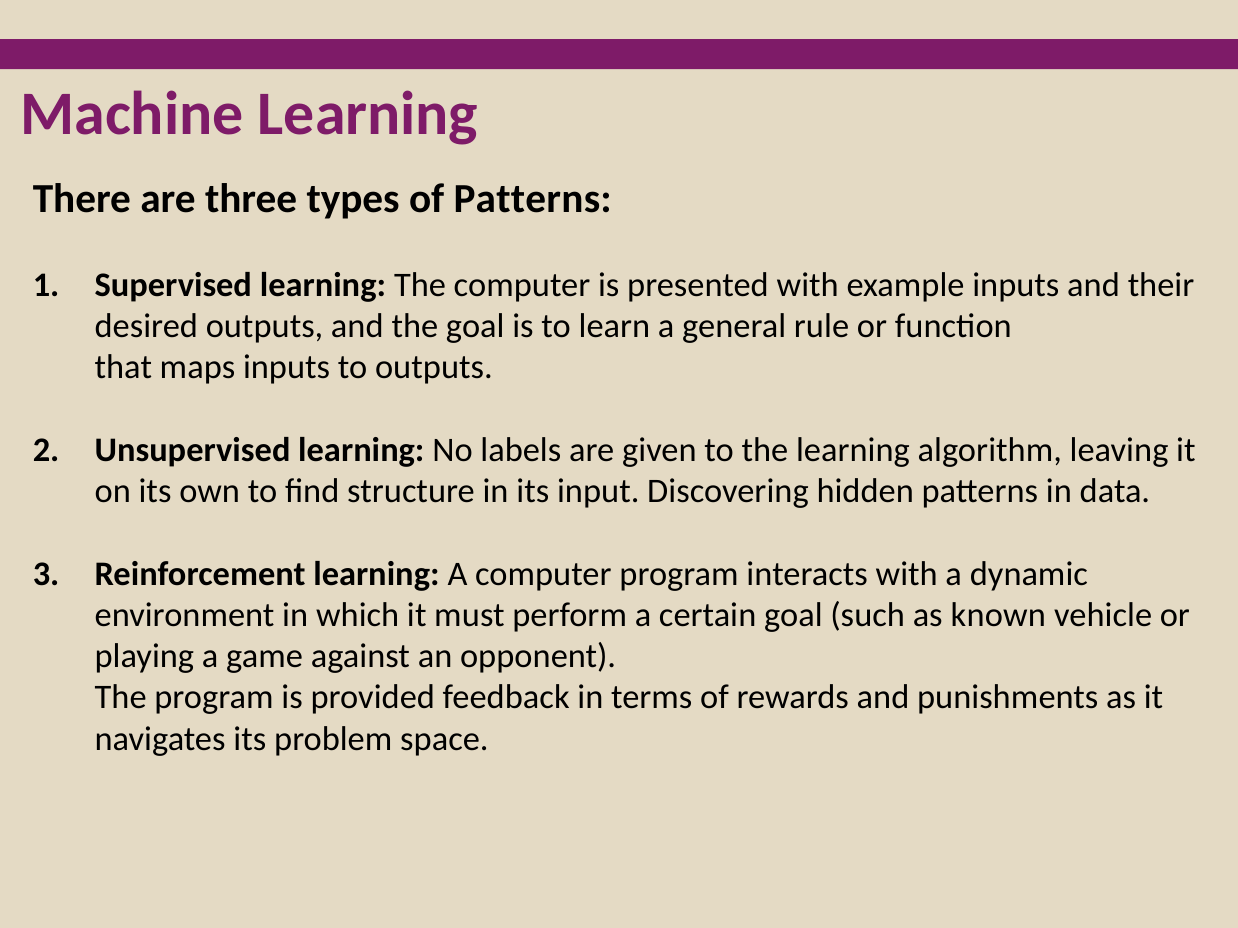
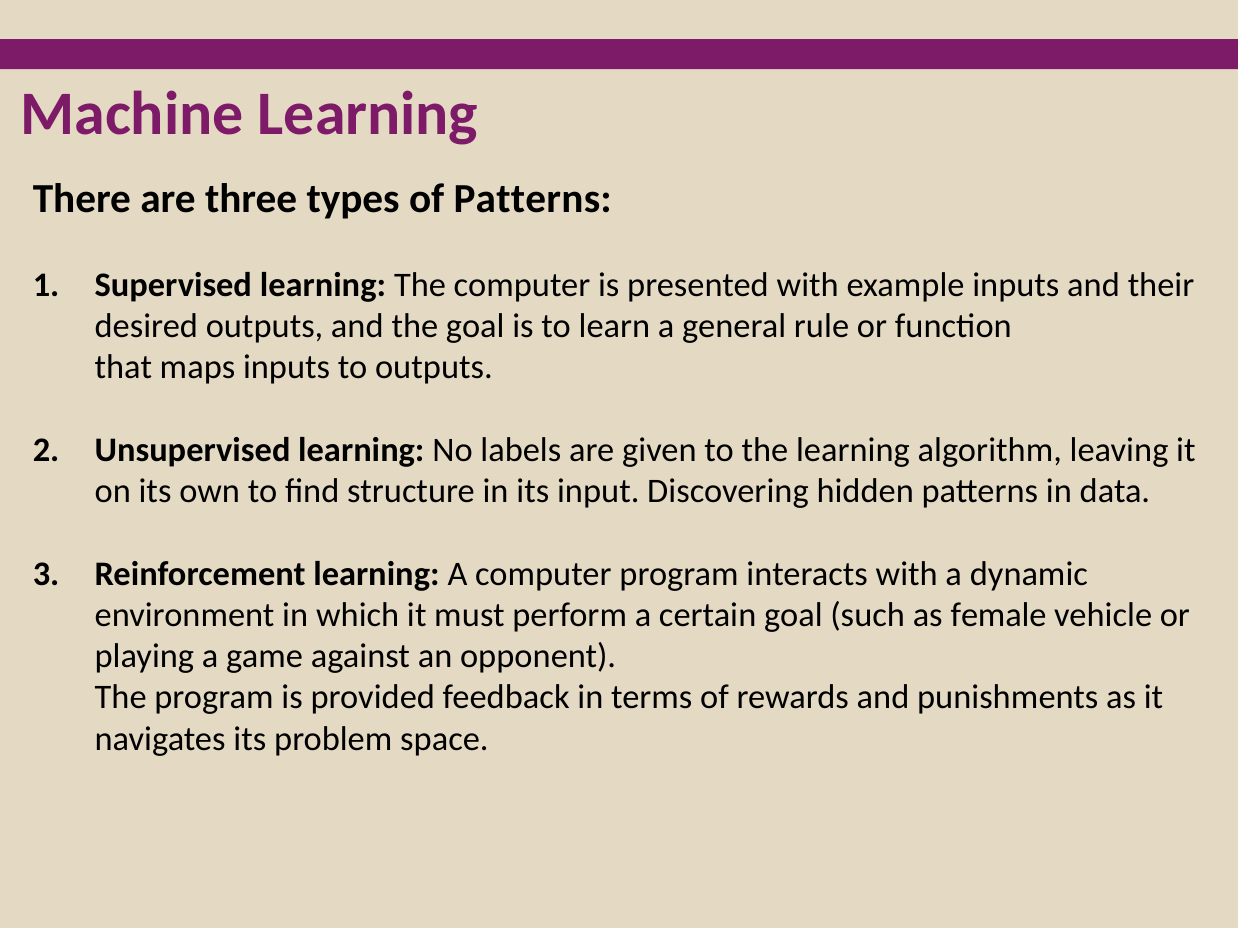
known: known -> female
